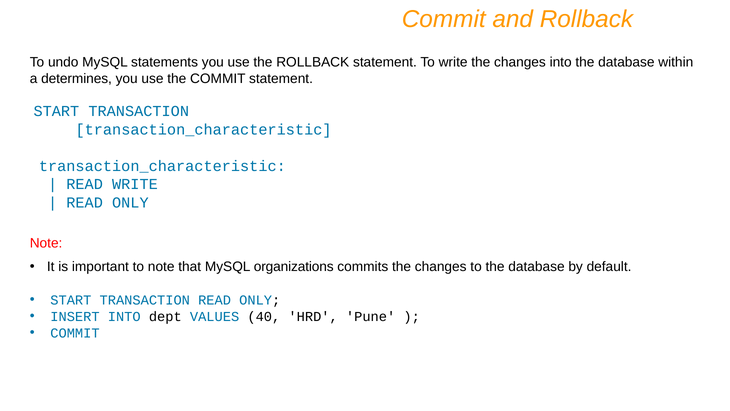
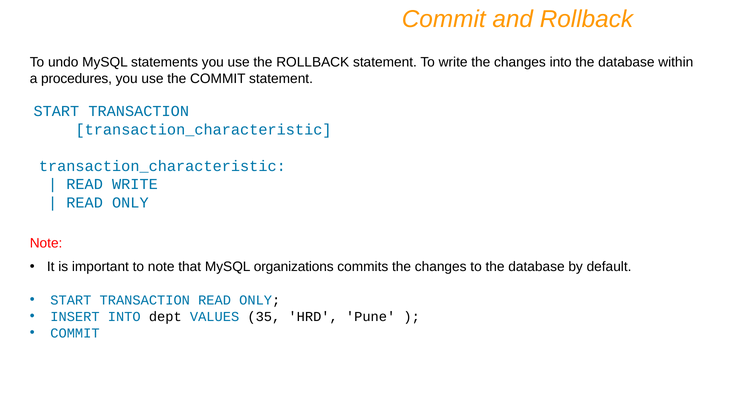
determines: determines -> procedures
40: 40 -> 35
